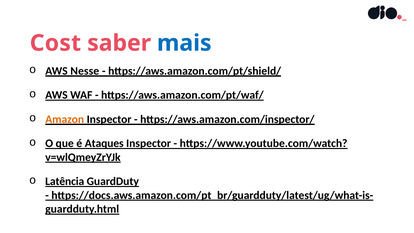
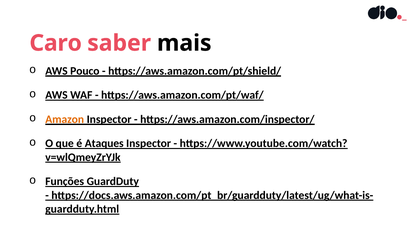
Cost: Cost -> Caro
mais colour: blue -> black
Nesse: Nesse -> Pouco
Latência: Latência -> Funções
